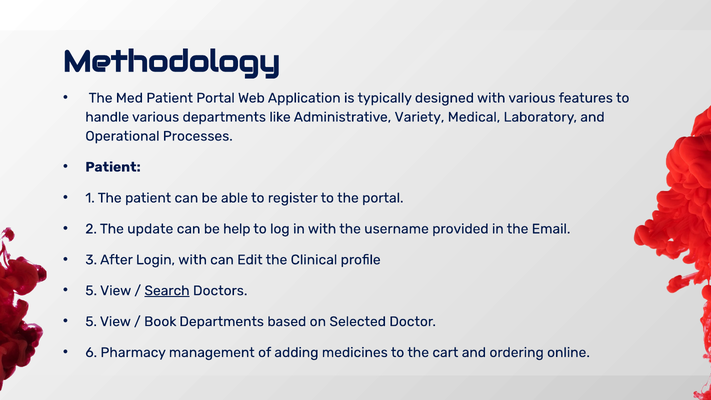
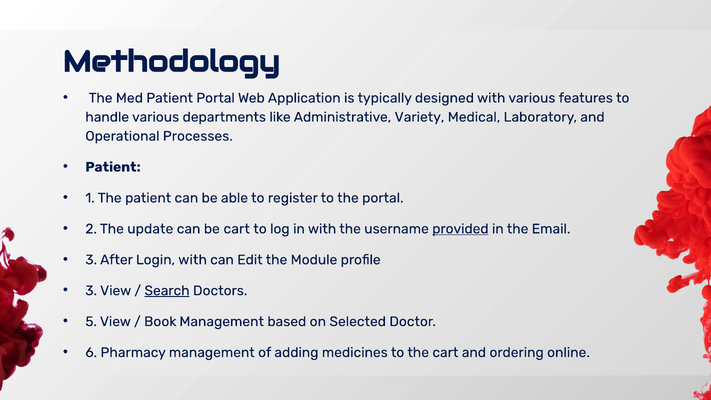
be help: help -> cart
provided underline: none -> present
Clinical: Clinical -> Module
5 at (91, 291): 5 -> 3
Book Departments: Departments -> Management
